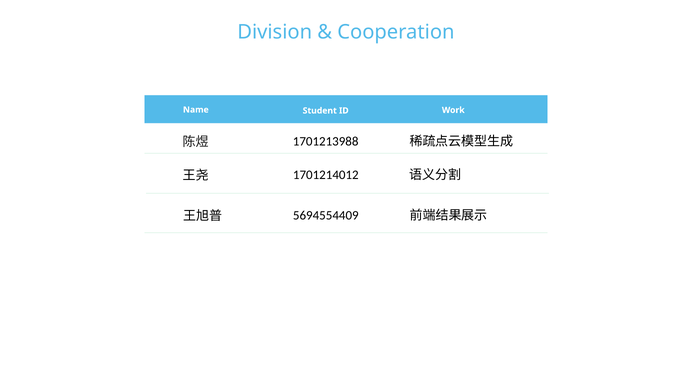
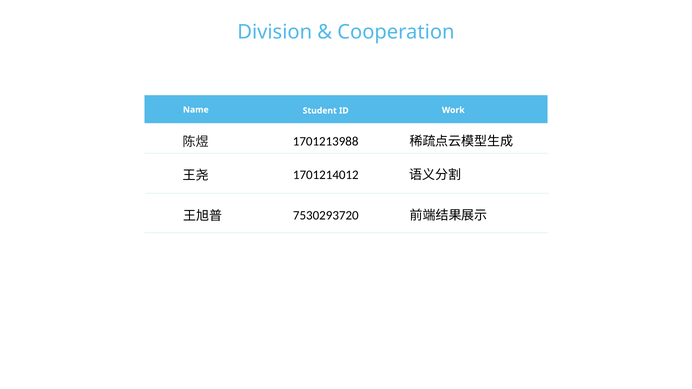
5694554409: 5694554409 -> 7530293720
